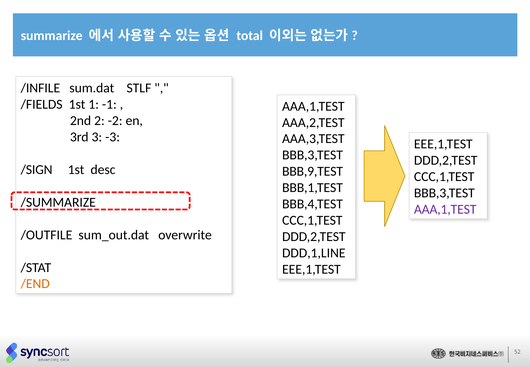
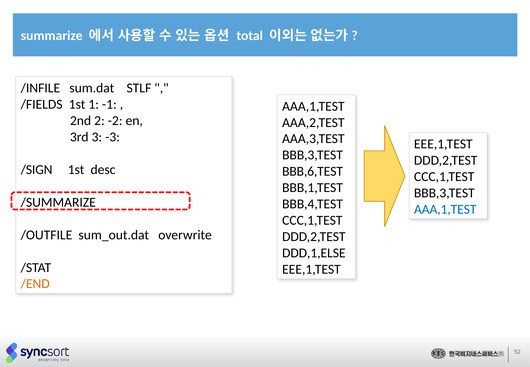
BBB,9,TEST: BBB,9,TEST -> BBB,6,TEST
AAA,1,TEST at (445, 209) colour: purple -> blue
DDD,1,LINE: DDD,1,LINE -> DDD,1,ELSE
